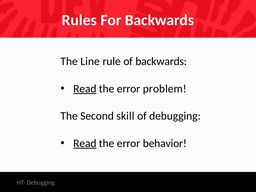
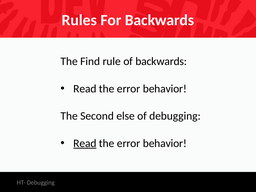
Line: Line -> Find
Read at (85, 89) underline: present -> none
problem at (165, 89): problem -> behavior
skill: skill -> else
